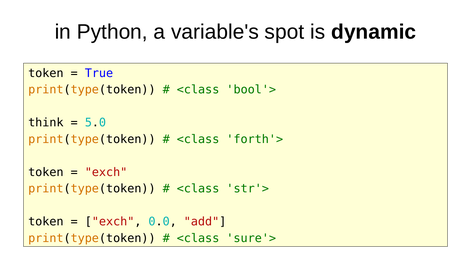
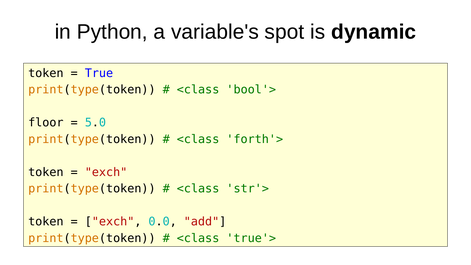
think: think -> floor
sure'>: sure'> -> true'>
